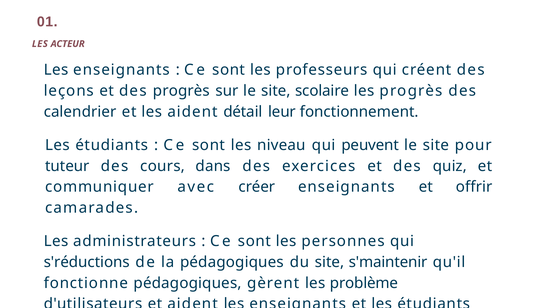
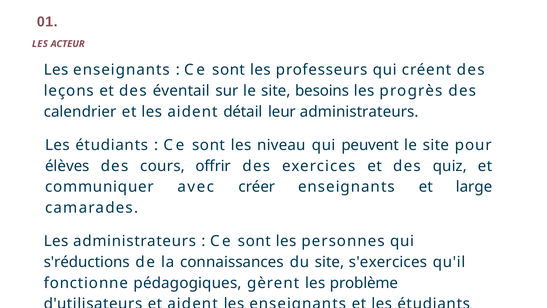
des progrès: progrès -> éventail
scolaire: scolaire -> besoins
leur fonctionnement: fonctionnement -> administrateurs
tuteur: tuteur -> élèves
dans: dans -> offrir
offrir: offrir -> large
la pédagogiques: pédagogiques -> connaissances
s'maintenir: s'maintenir -> s'exercices
